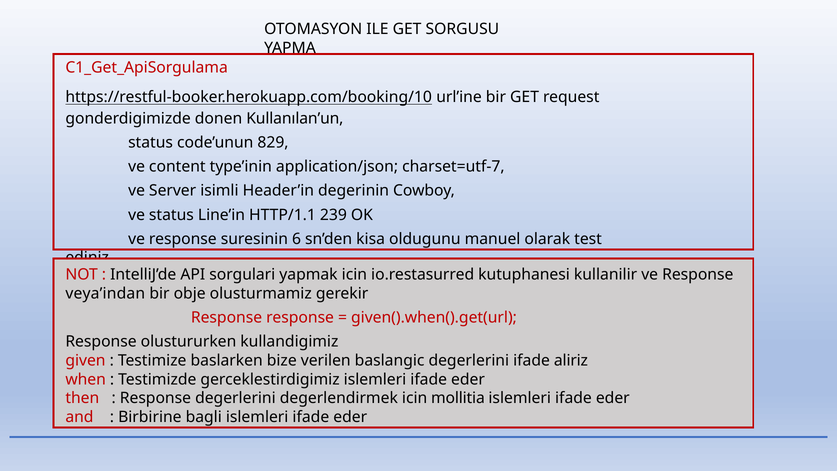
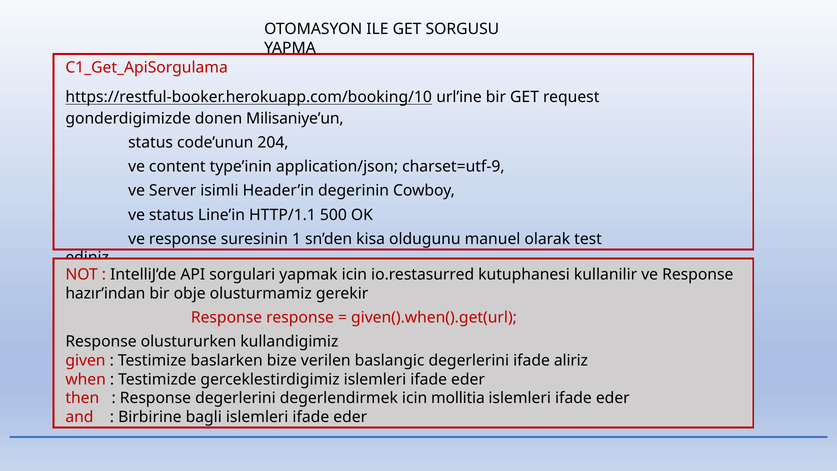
Kullanılan’un: Kullanılan’un -> Milisaniye’un
829: 829 -> 204
charset=utf-7: charset=utf-7 -> charset=utf-9
239: 239 -> 500
6: 6 -> 1
veya’indan: veya’indan -> hazır’indan
